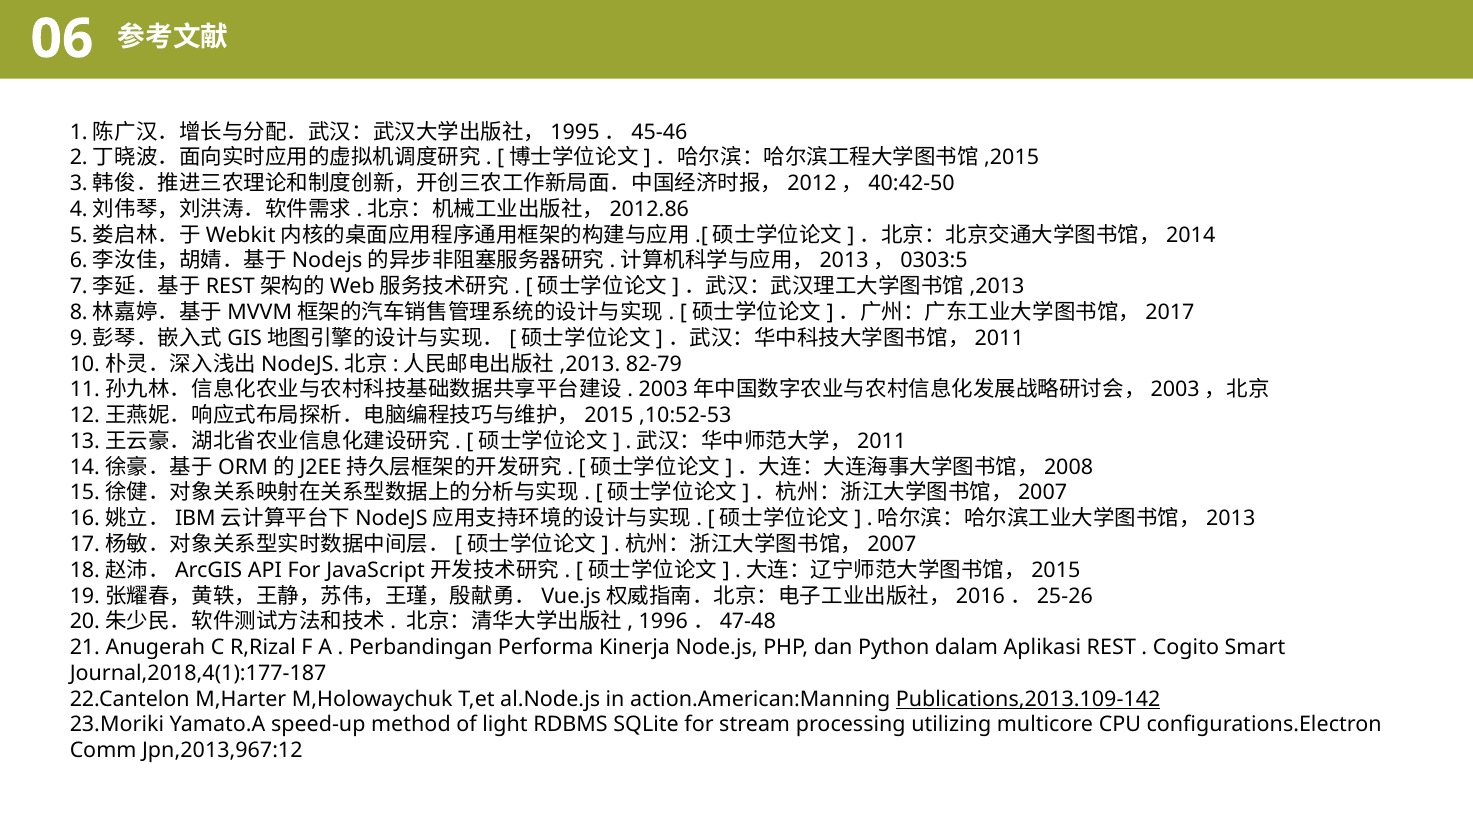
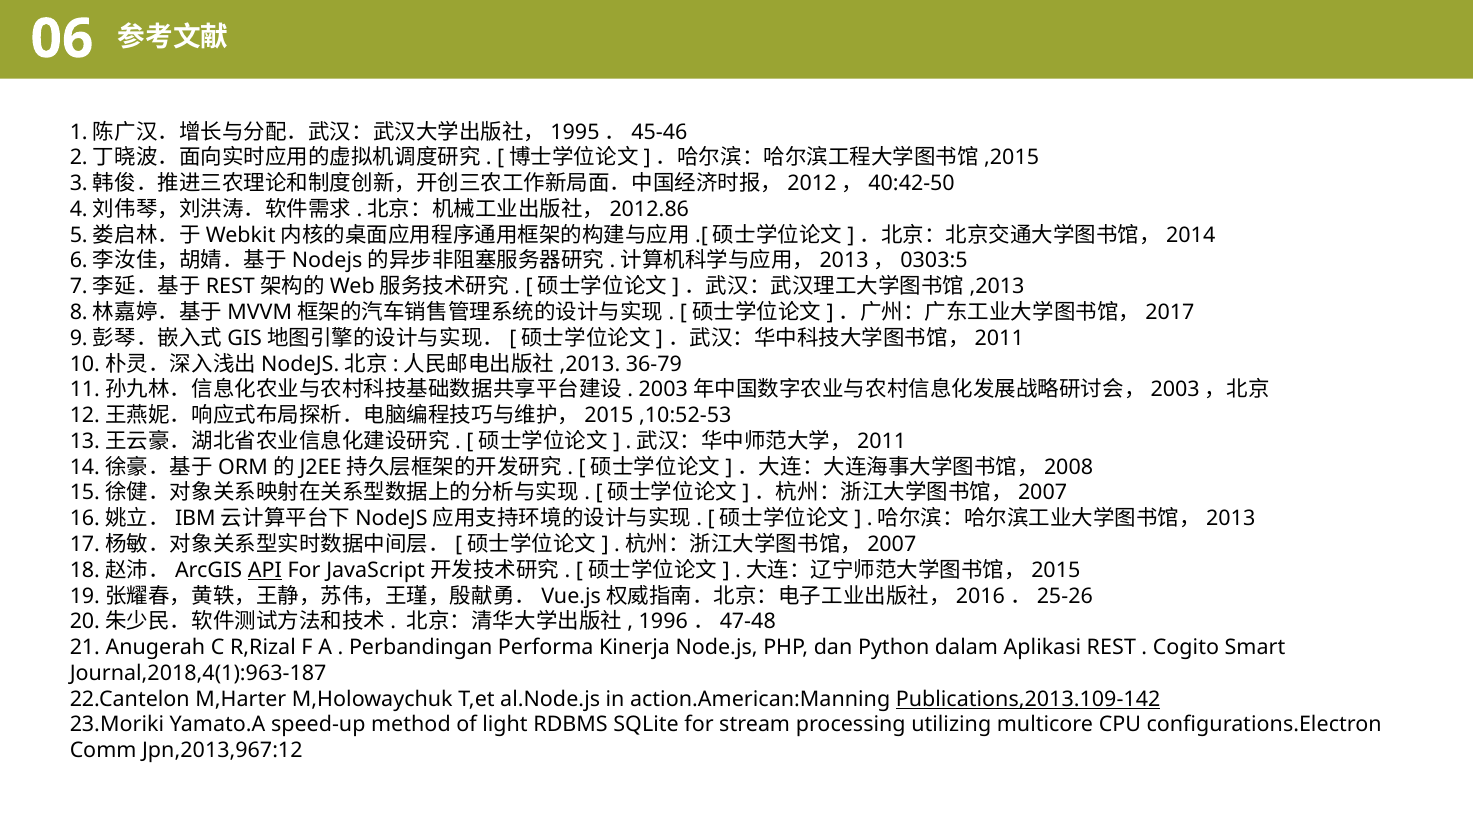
82-79: 82-79 -> 36-79
API underline: none -> present
Journal,2018,4(1):177-187: Journal,2018,4(1):177-187 -> Journal,2018,4(1):963-187
